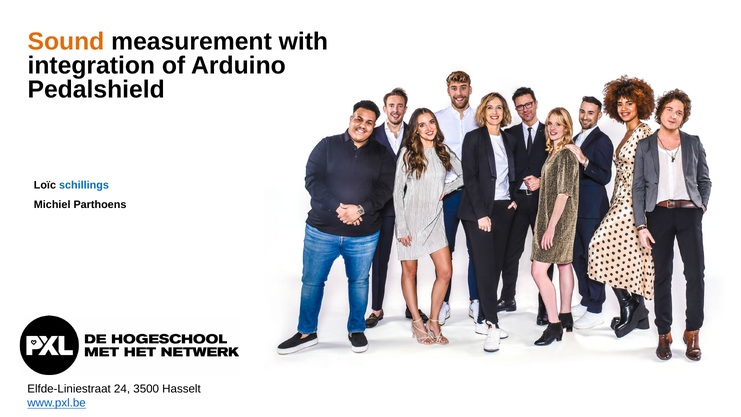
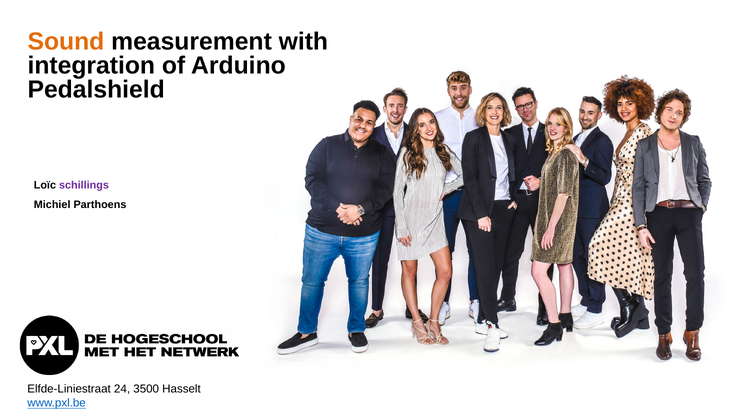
schillings colour: blue -> purple
